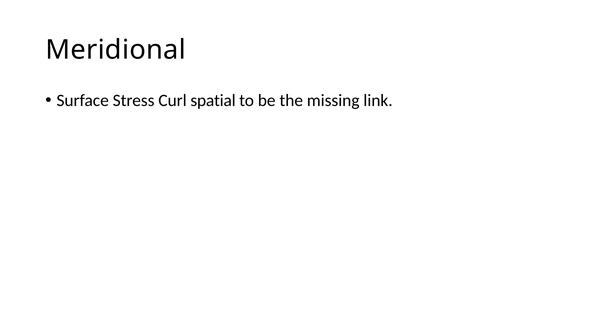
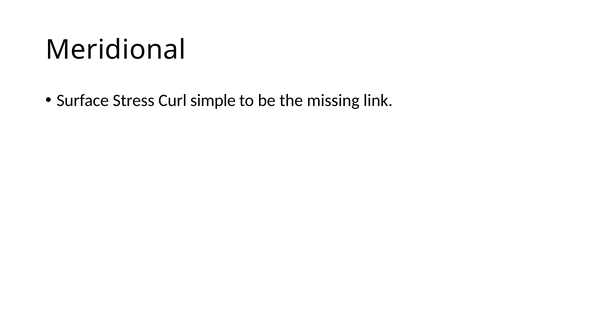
spatial: spatial -> simple
